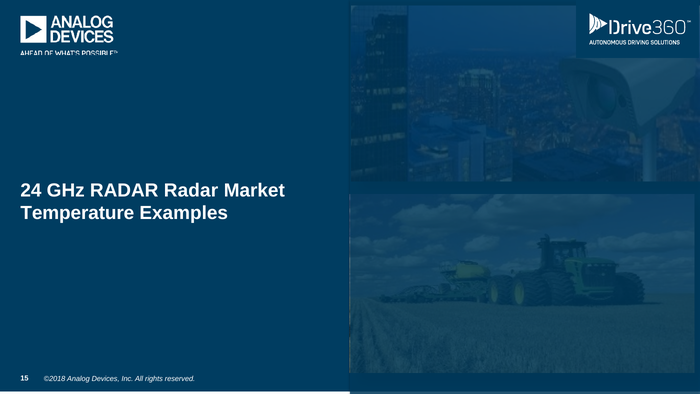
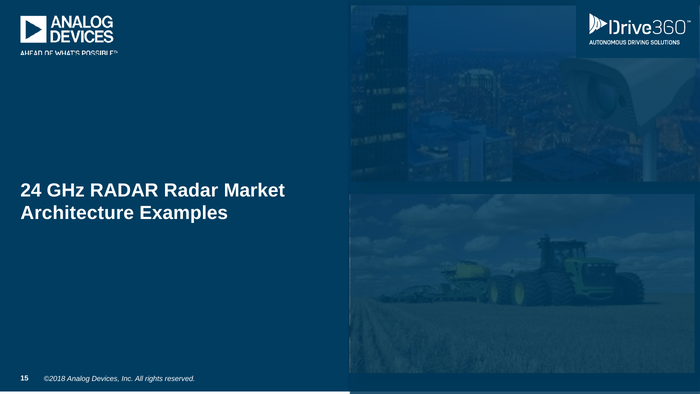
Temperature: Temperature -> Architecture
